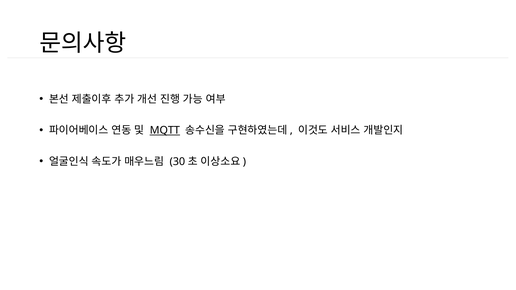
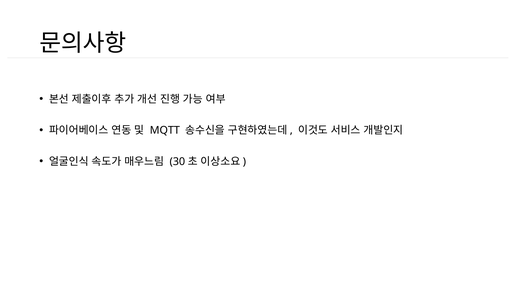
MQTT underline: present -> none
